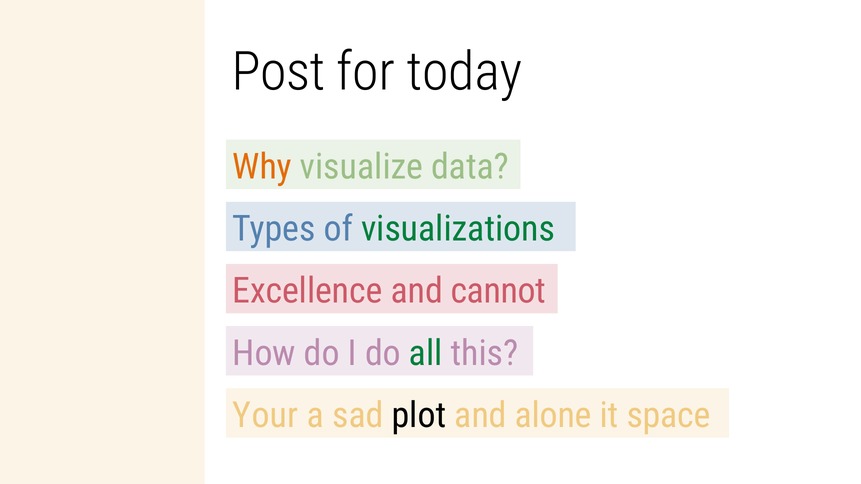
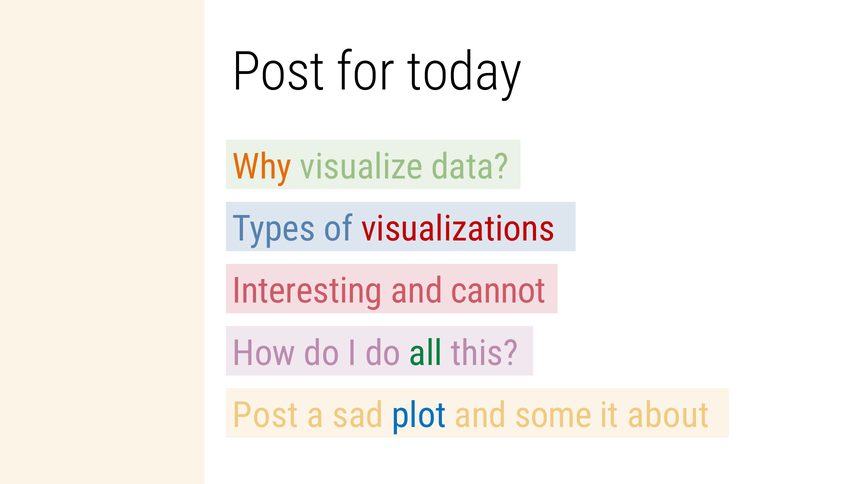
visualizations colour: green -> red
Excellence: Excellence -> Interesting
Your at (265, 416): Your -> Post
plot colour: black -> blue
alone: alone -> some
space: space -> about
